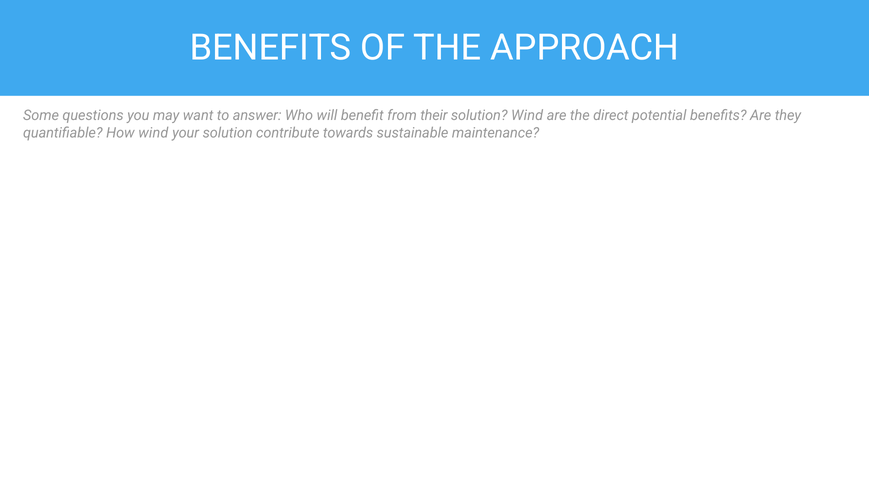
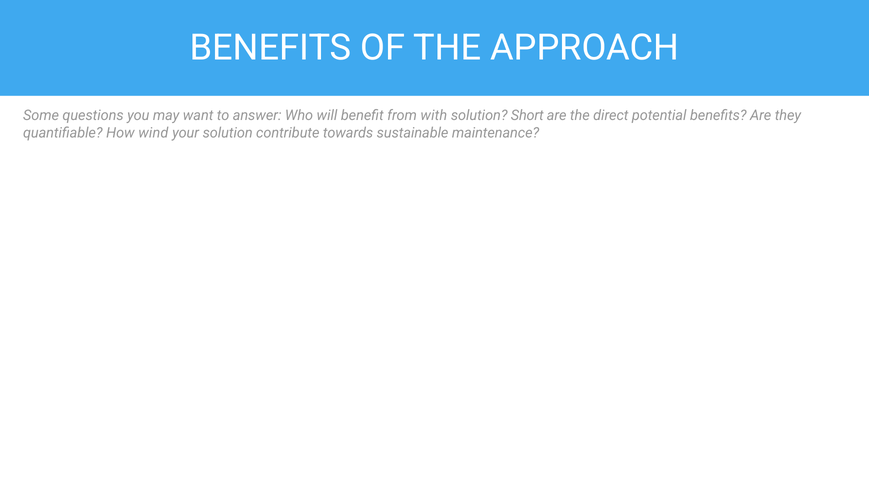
their: their -> with
solution Wind: Wind -> Short
